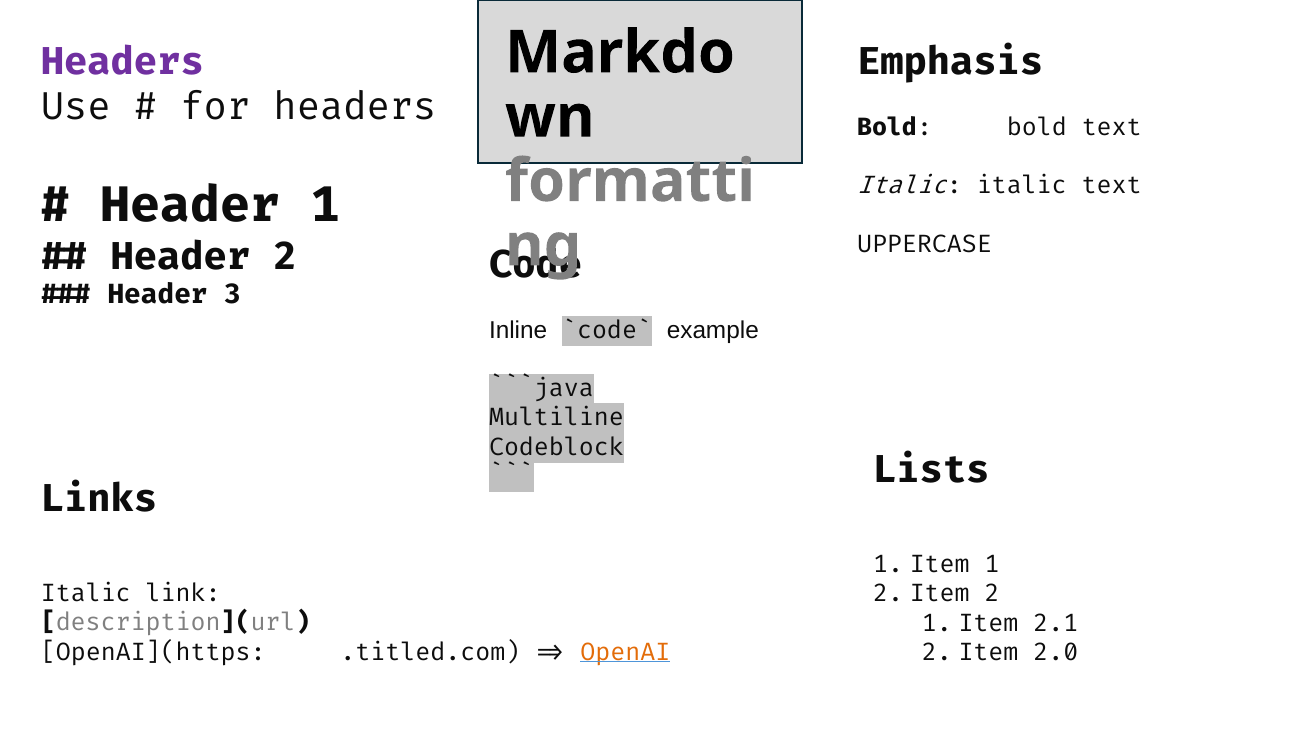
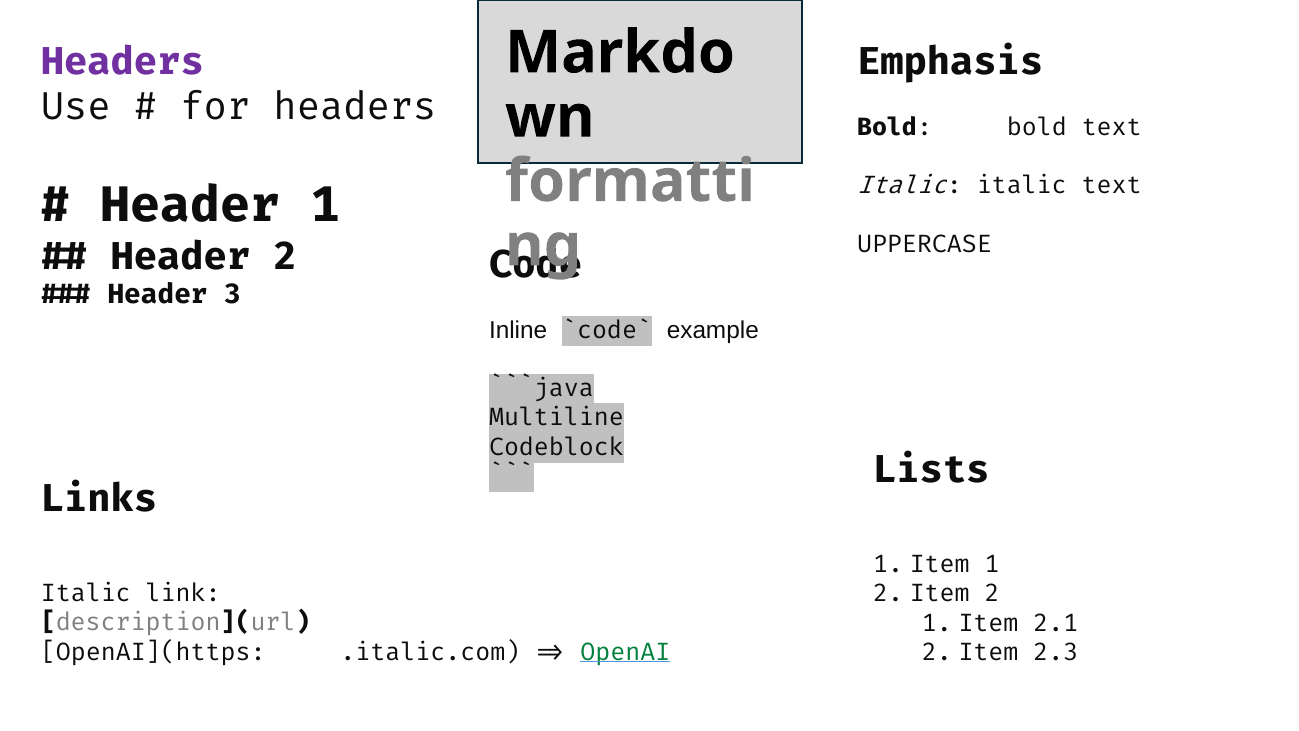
OpenAI](https://www.titled.com: OpenAI](https://www.titled.com -> OpenAI](https://www.italic.com
OpenAI colour: orange -> green
2.0: 2.0 -> 2.3
